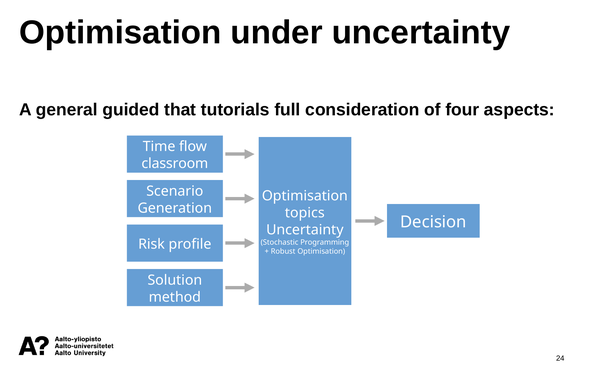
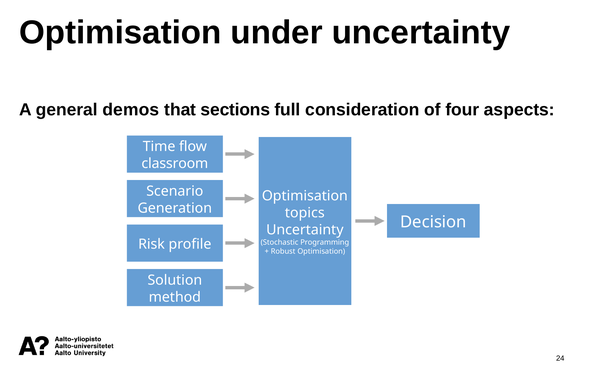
guided: guided -> demos
tutorials: tutorials -> sections
